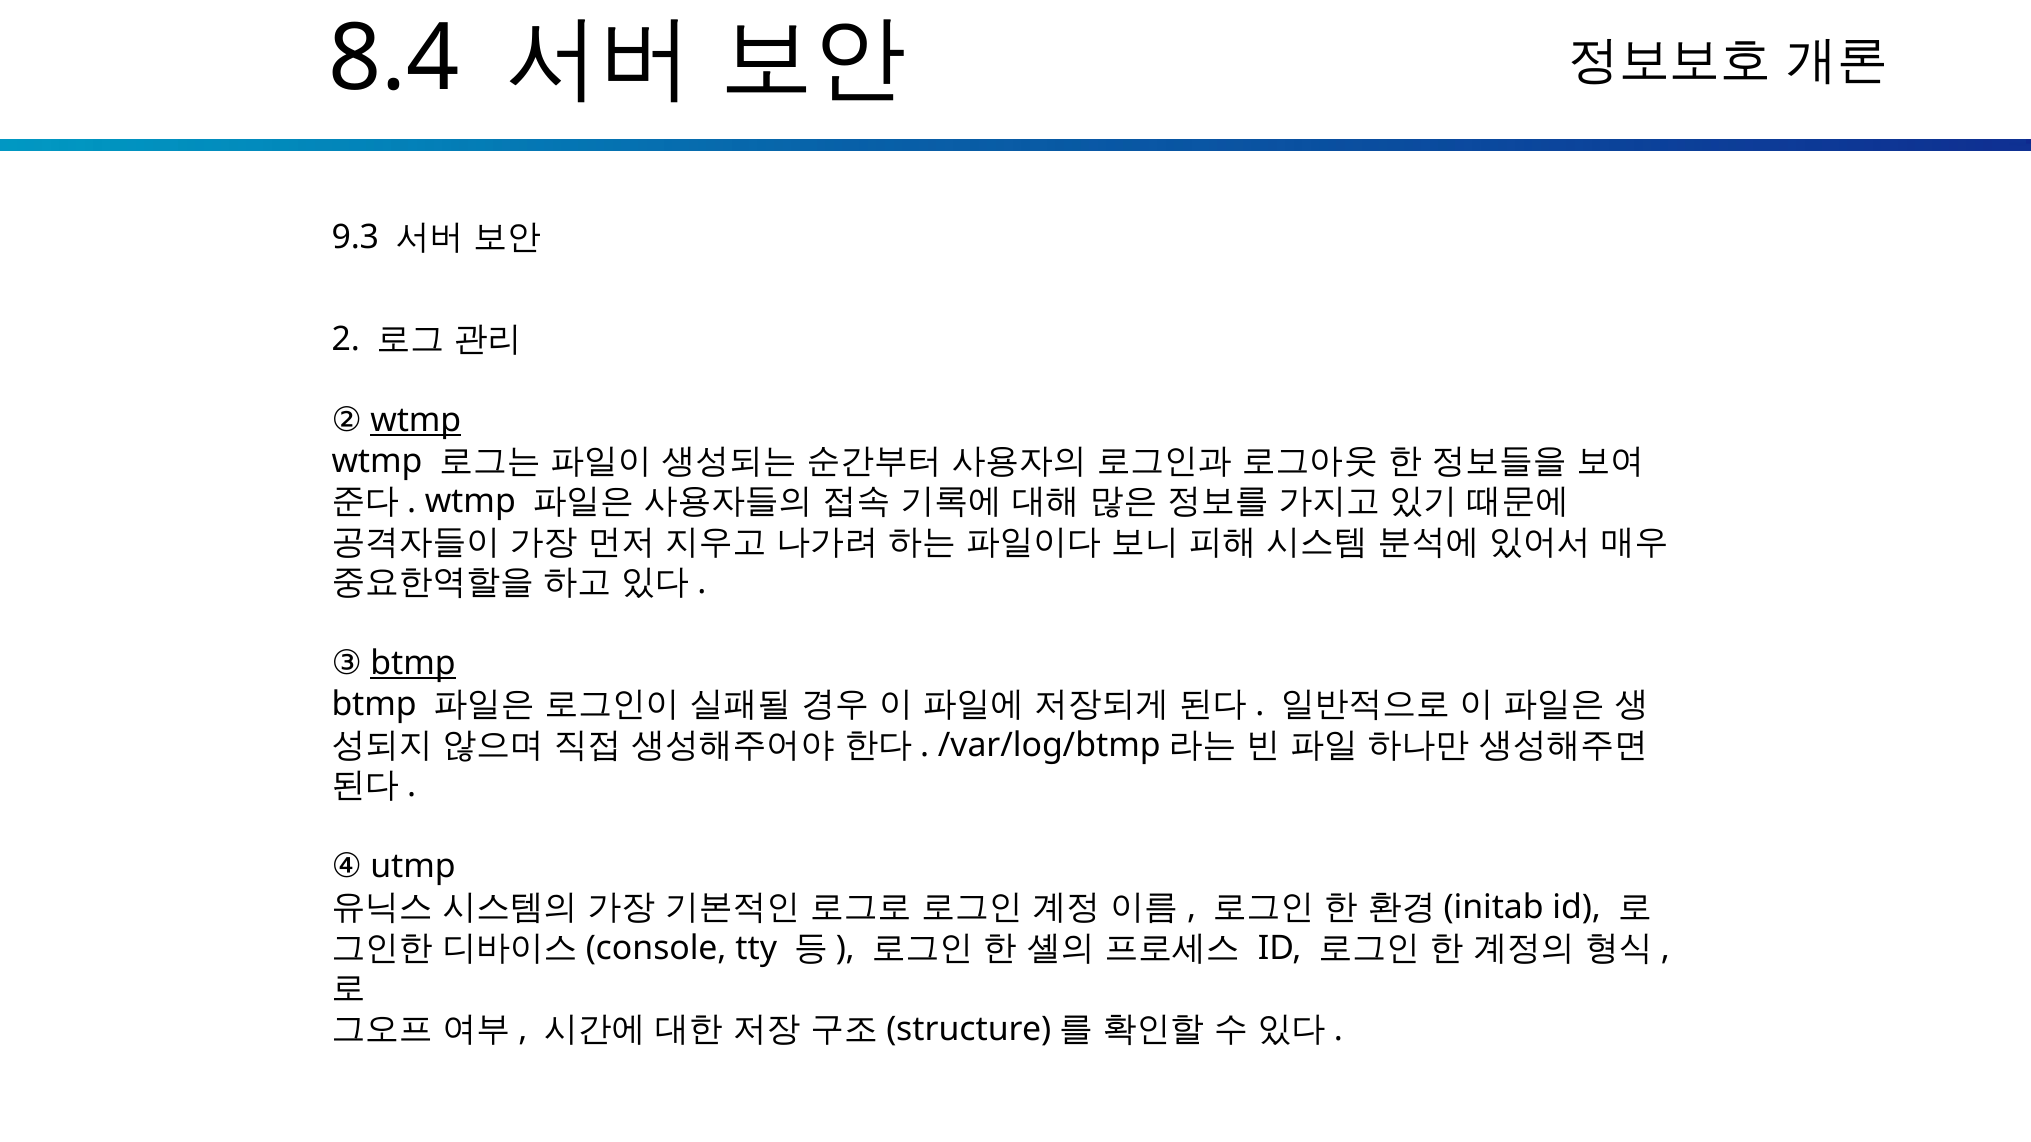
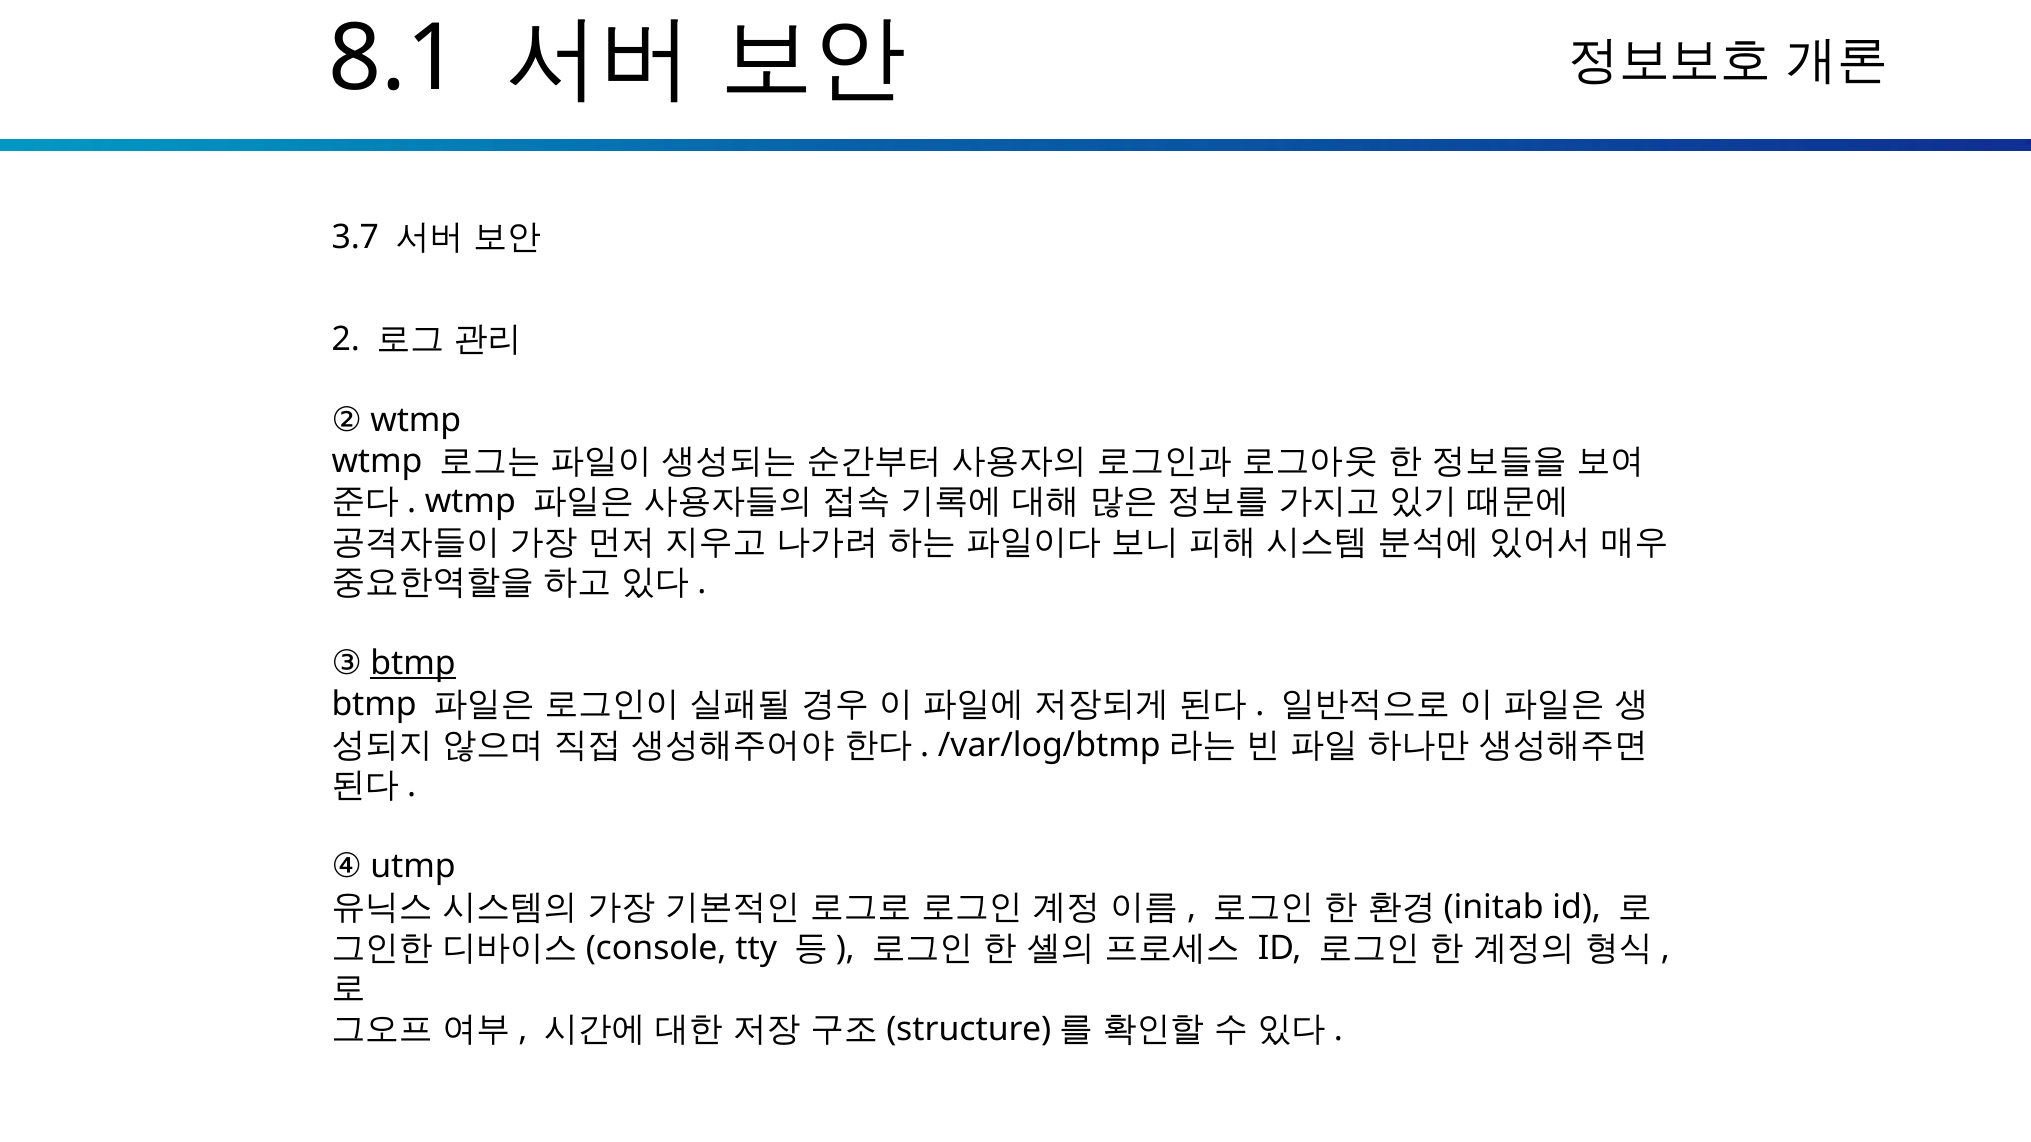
8.4: 8.4 -> 8.1
9.3: 9.3 -> 3.7
wtmp at (416, 420) underline: present -> none
